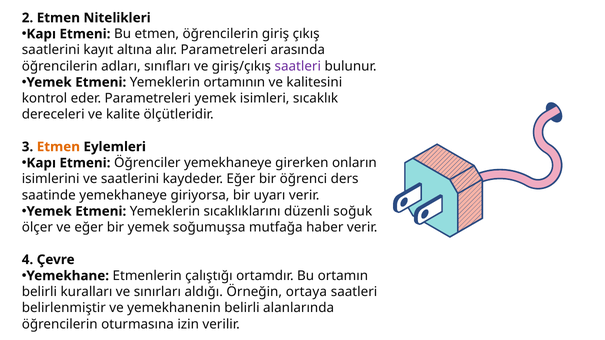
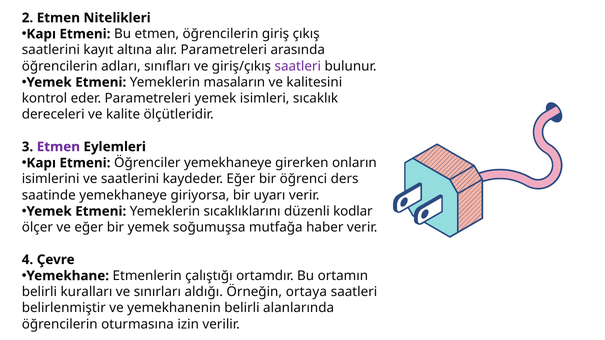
ortamının: ortamının -> masaların
Etmen at (58, 147) colour: orange -> purple
soğuk: soğuk -> kodlar
